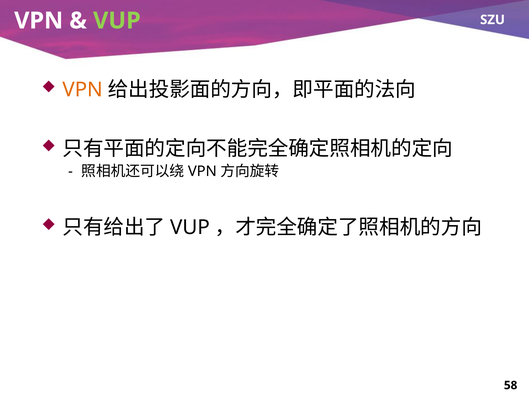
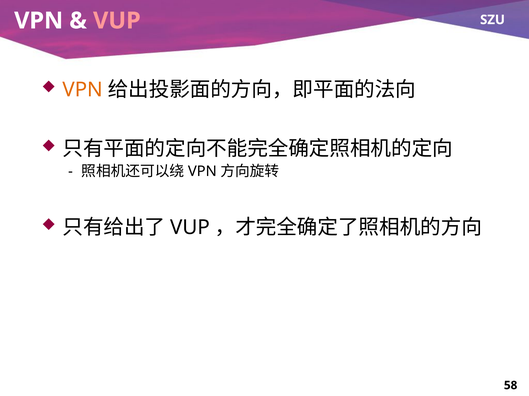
VUP at (117, 21) colour: light green -> pink
